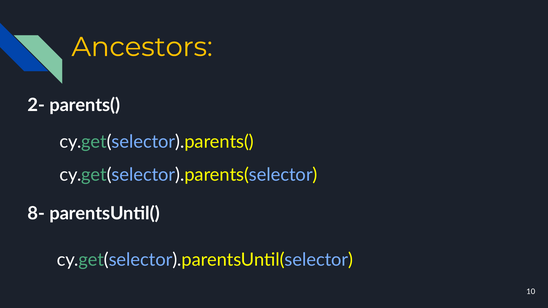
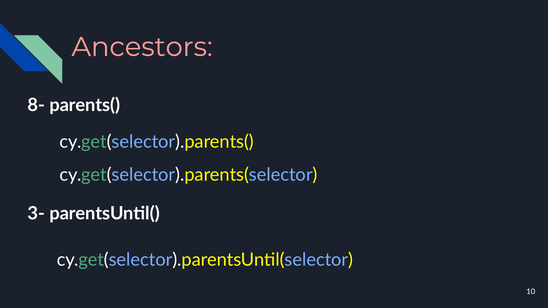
Ancestors colour: yellow -> pink
2-: 2- -> 8-
8-: 8- -> 3-
